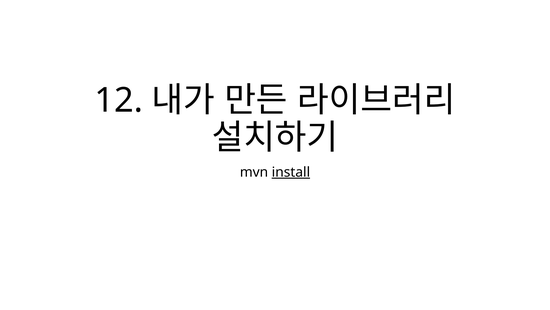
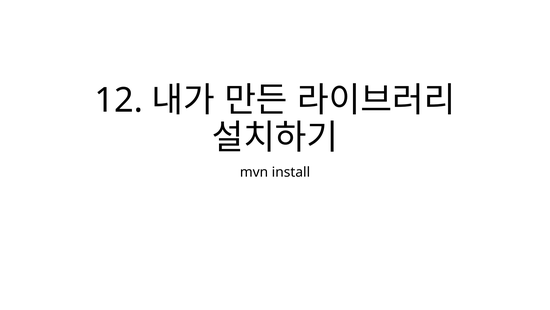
install underline: present -> none
